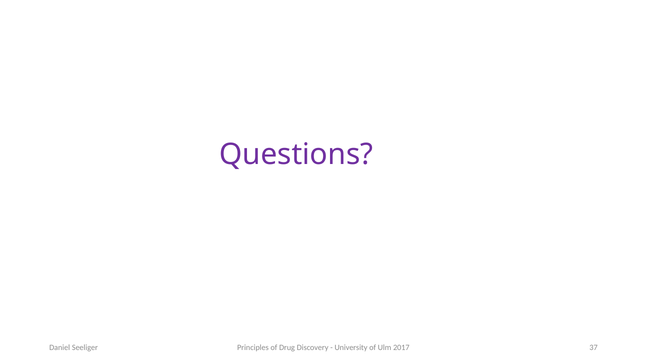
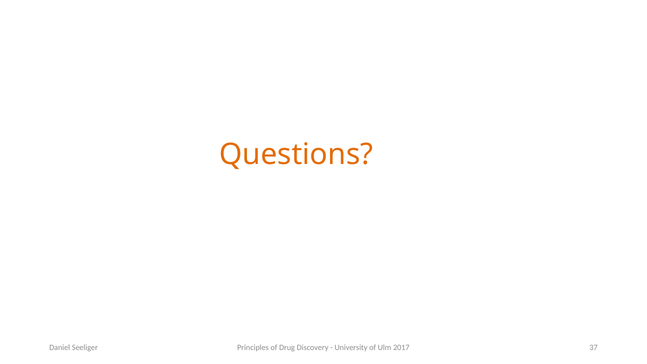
Questions colour: purple -> orange
